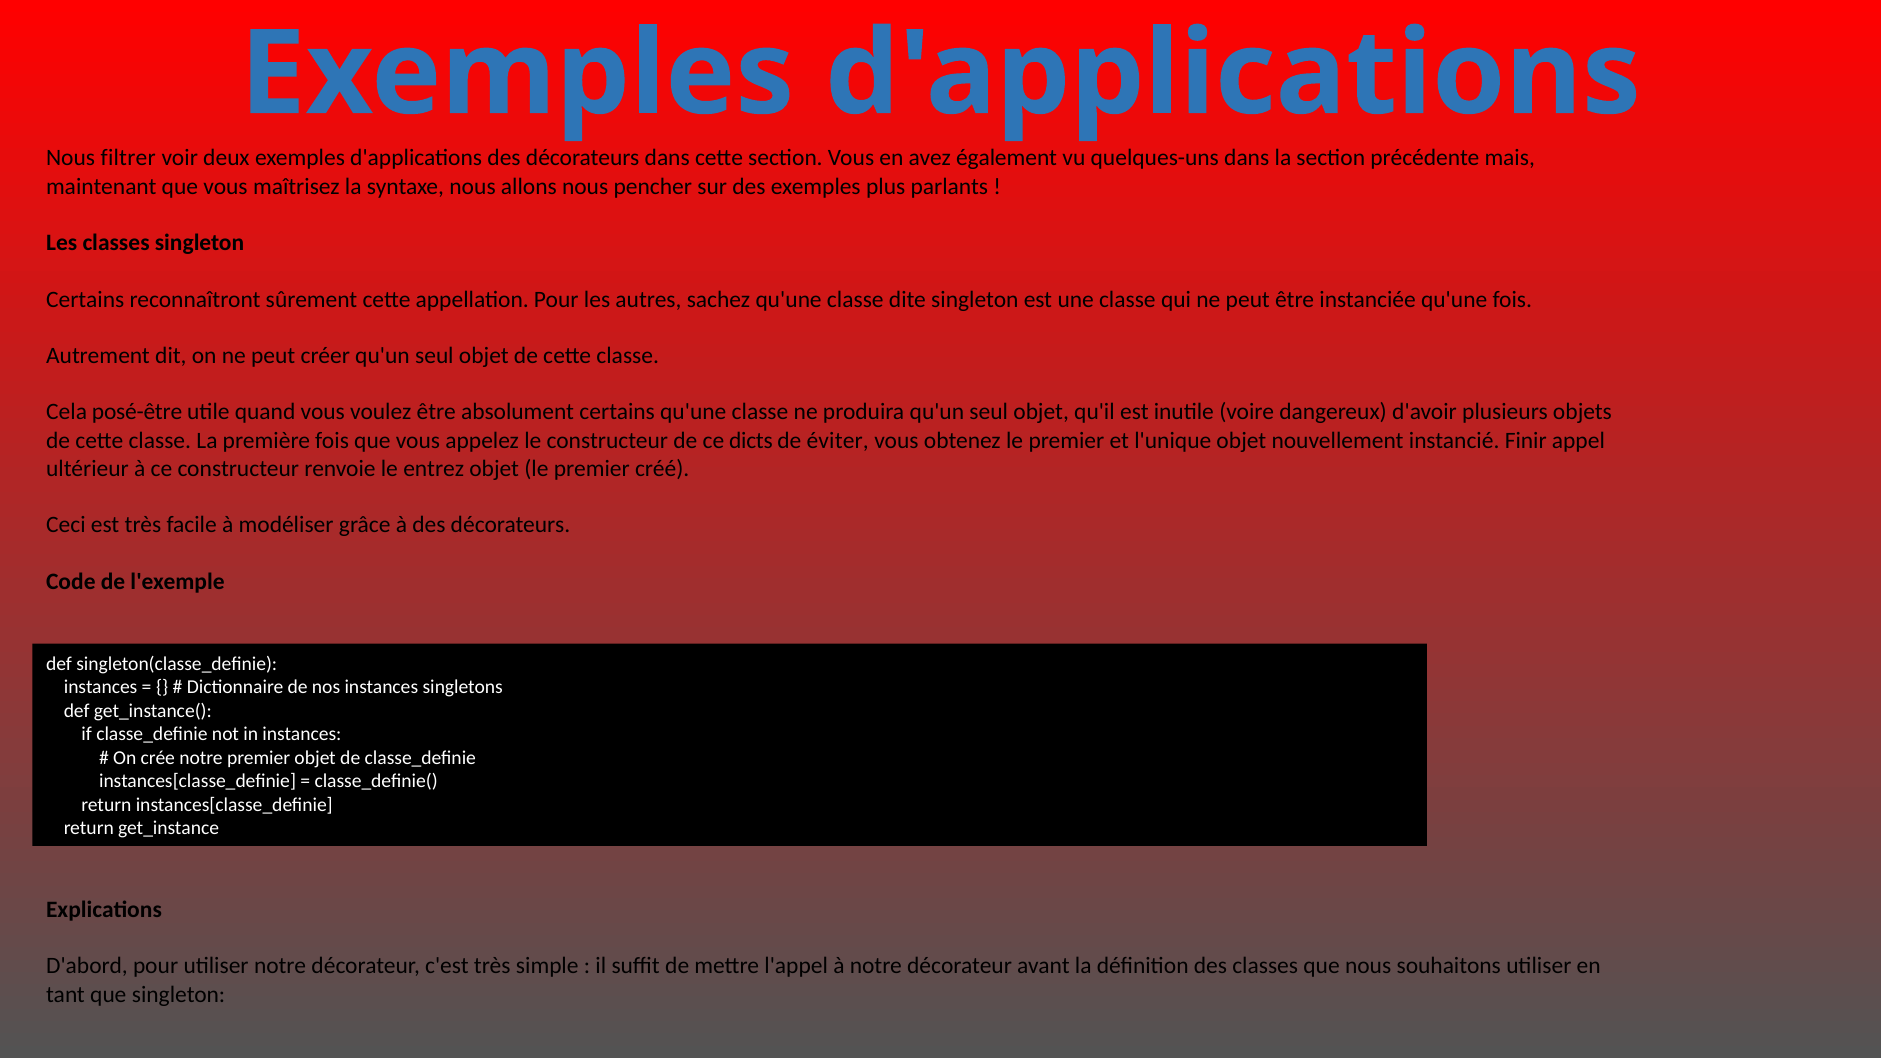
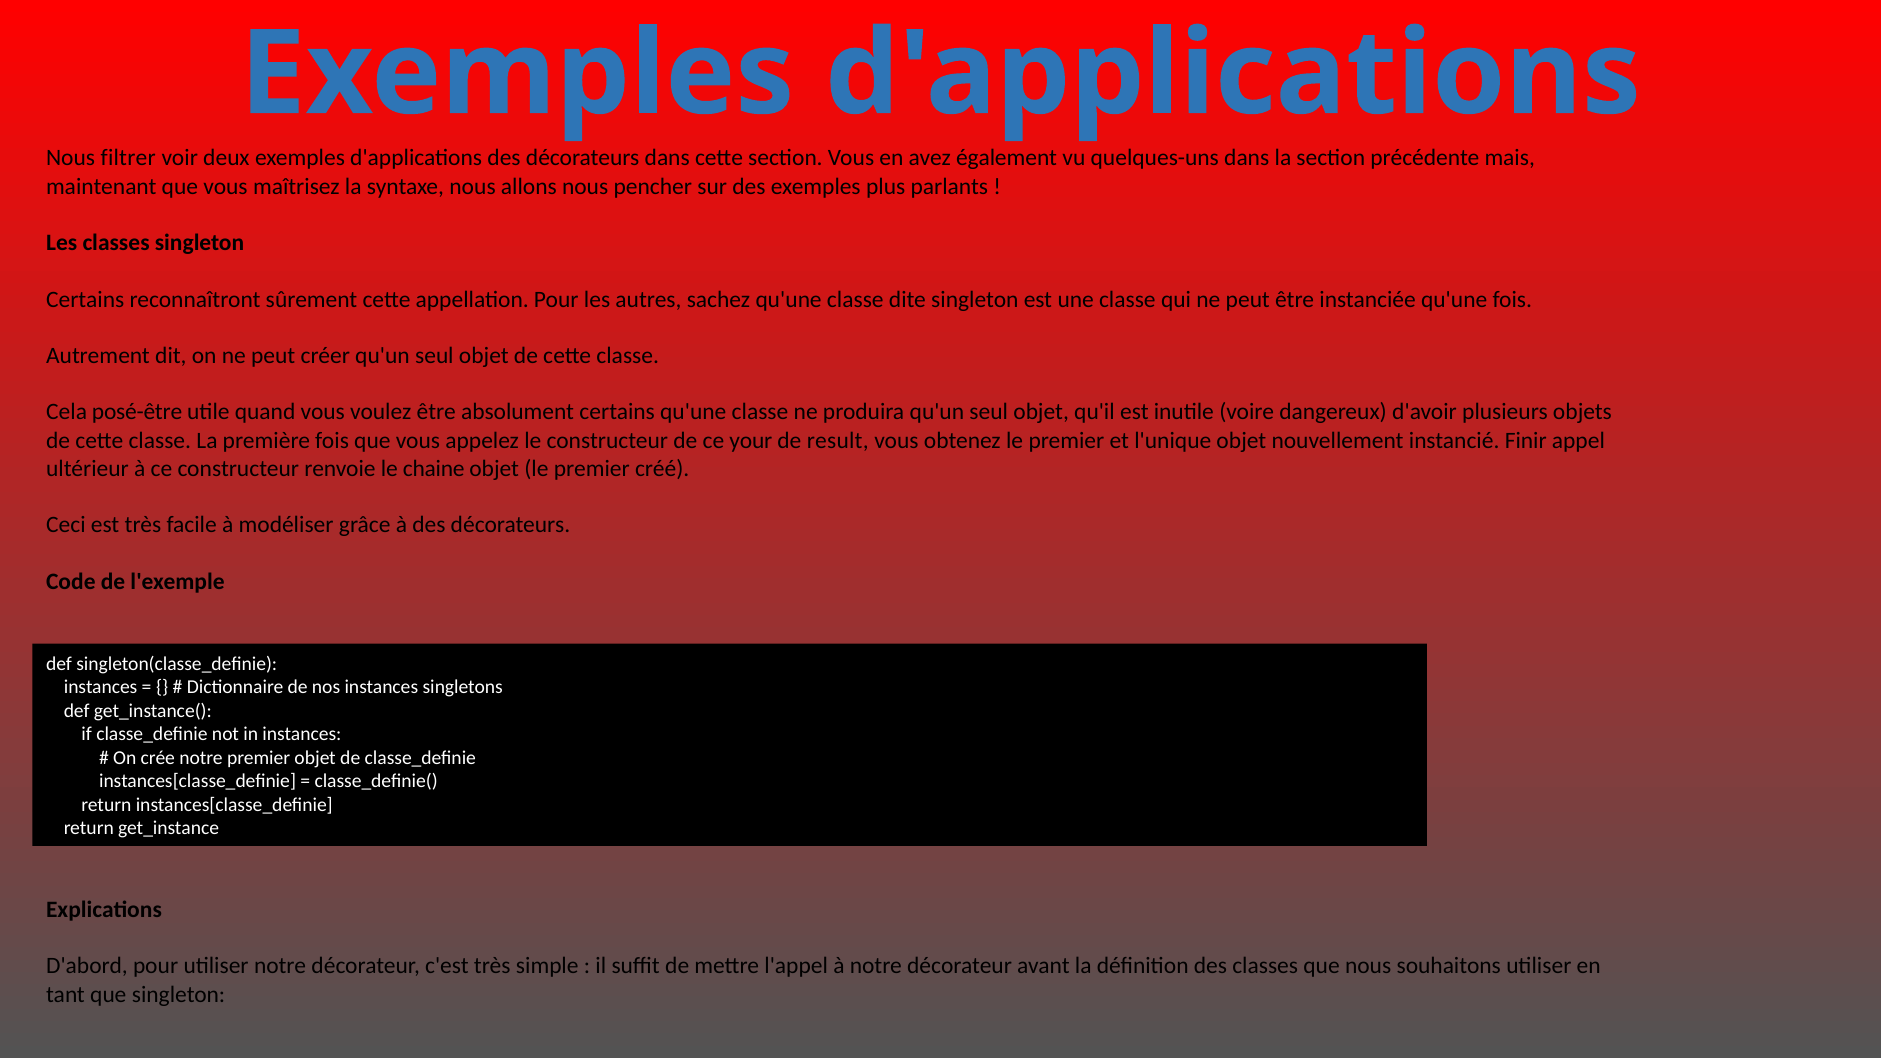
dicts: dicts -> your
éviter: éviter -> result
entrez: entrez -> chaine
